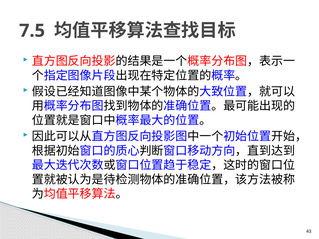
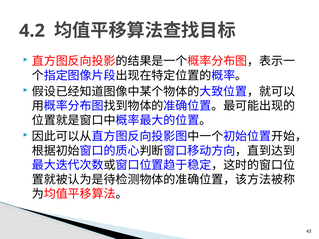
7.5: 7.5 -> 4.2
